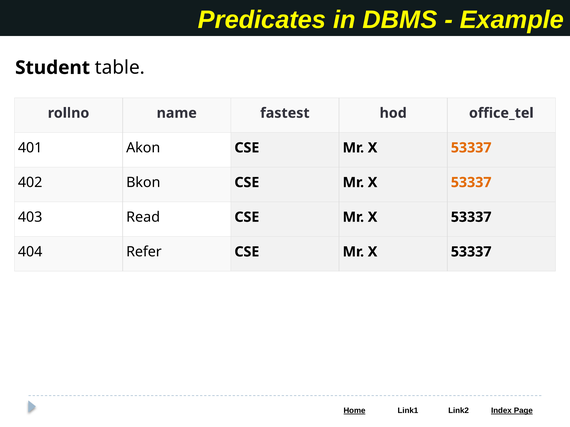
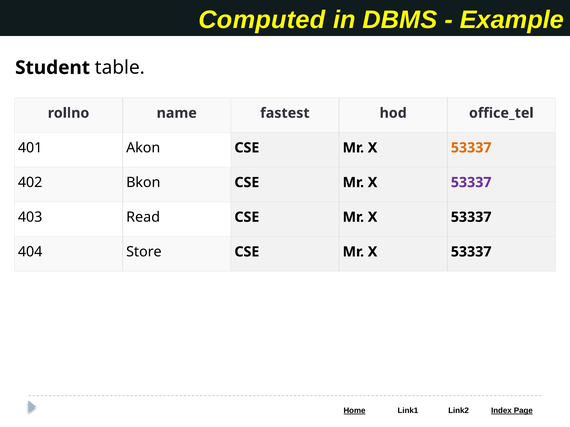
Predicates: Predicates -> Computed
53337 at (471, 183) colour: orange -> purple
Refer: Refer -> Store
